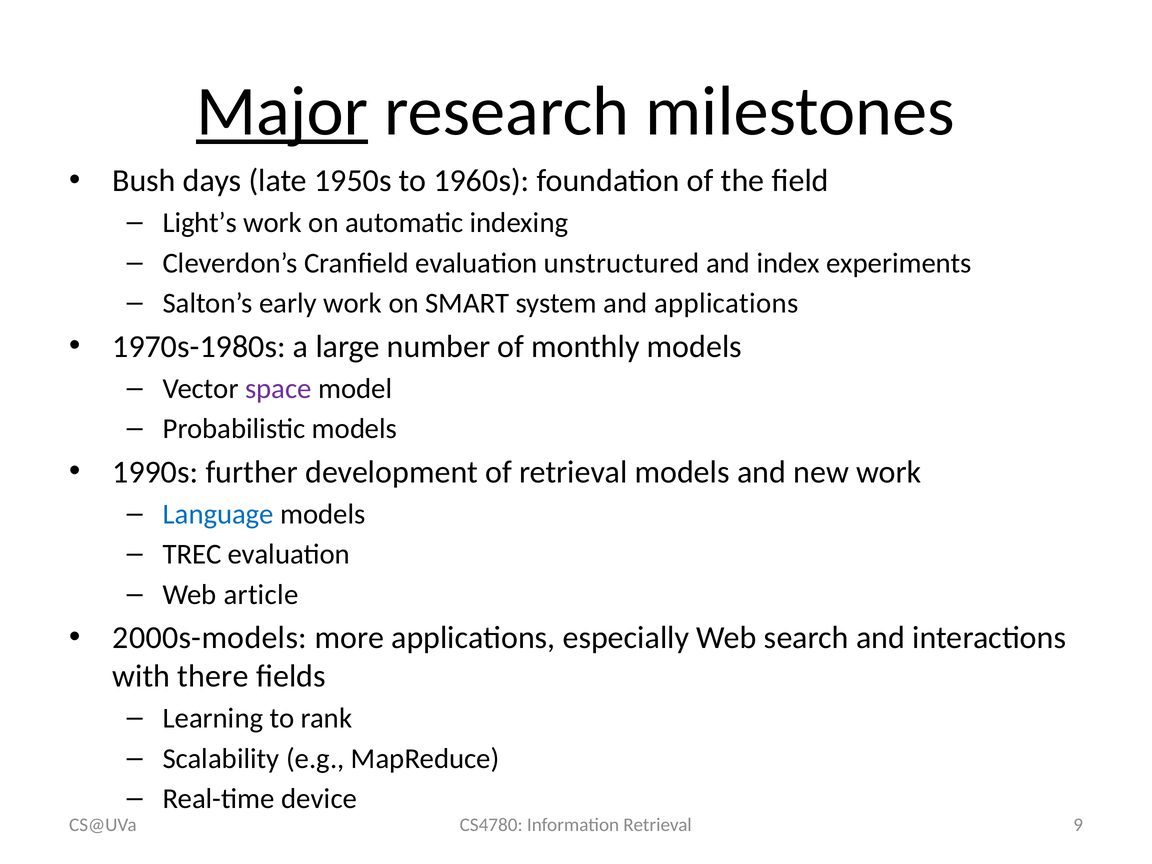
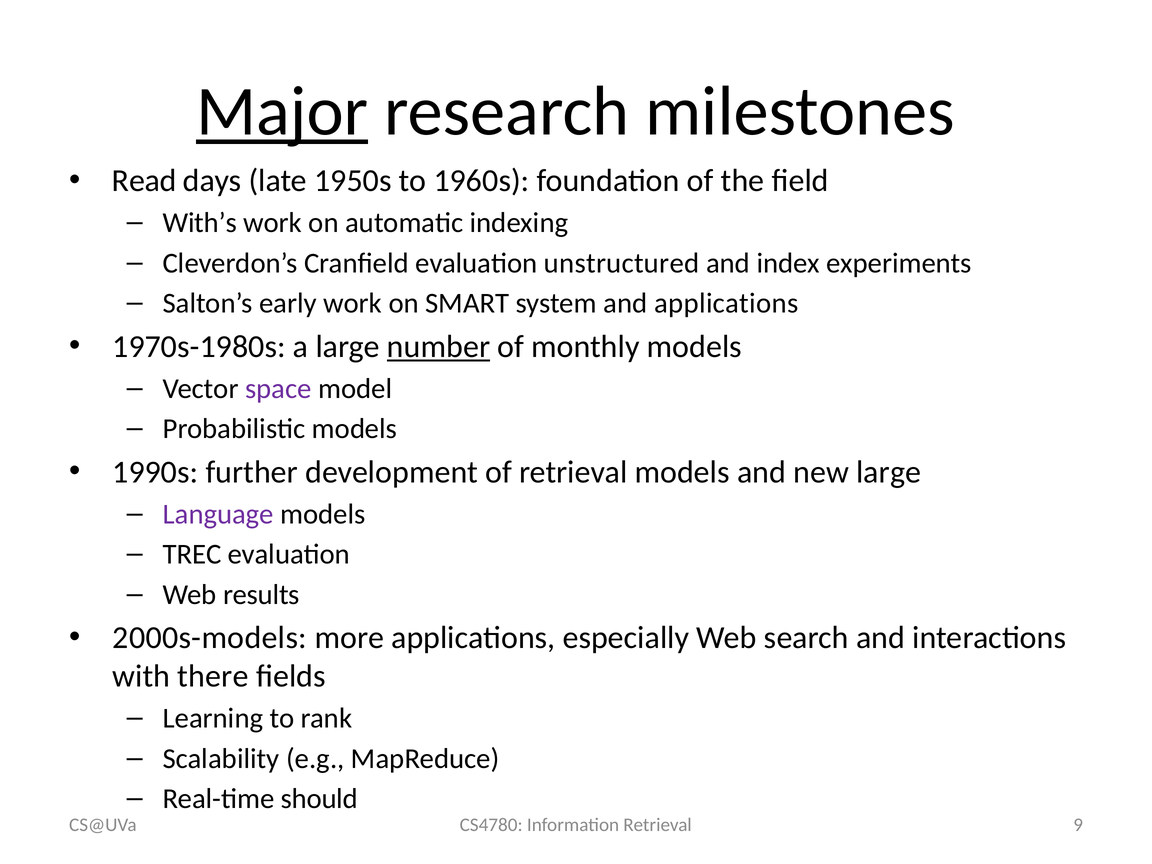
Bush: Bush -> Read
Light’s: Light’s -> With’s
number underline: none -> present
new work: work -> large
Language colour: blue -> purple
article: article -> results
device: device -> should
